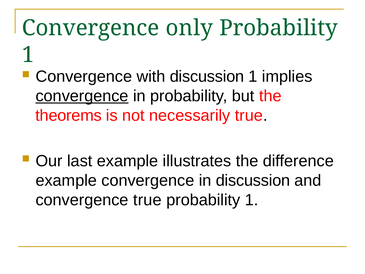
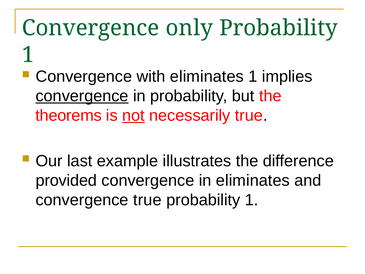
with discussion: discussion -> eliminates
not underline: none -> present
example at (66, 180): example -> provided
in discussion: discussion -> eliminates
